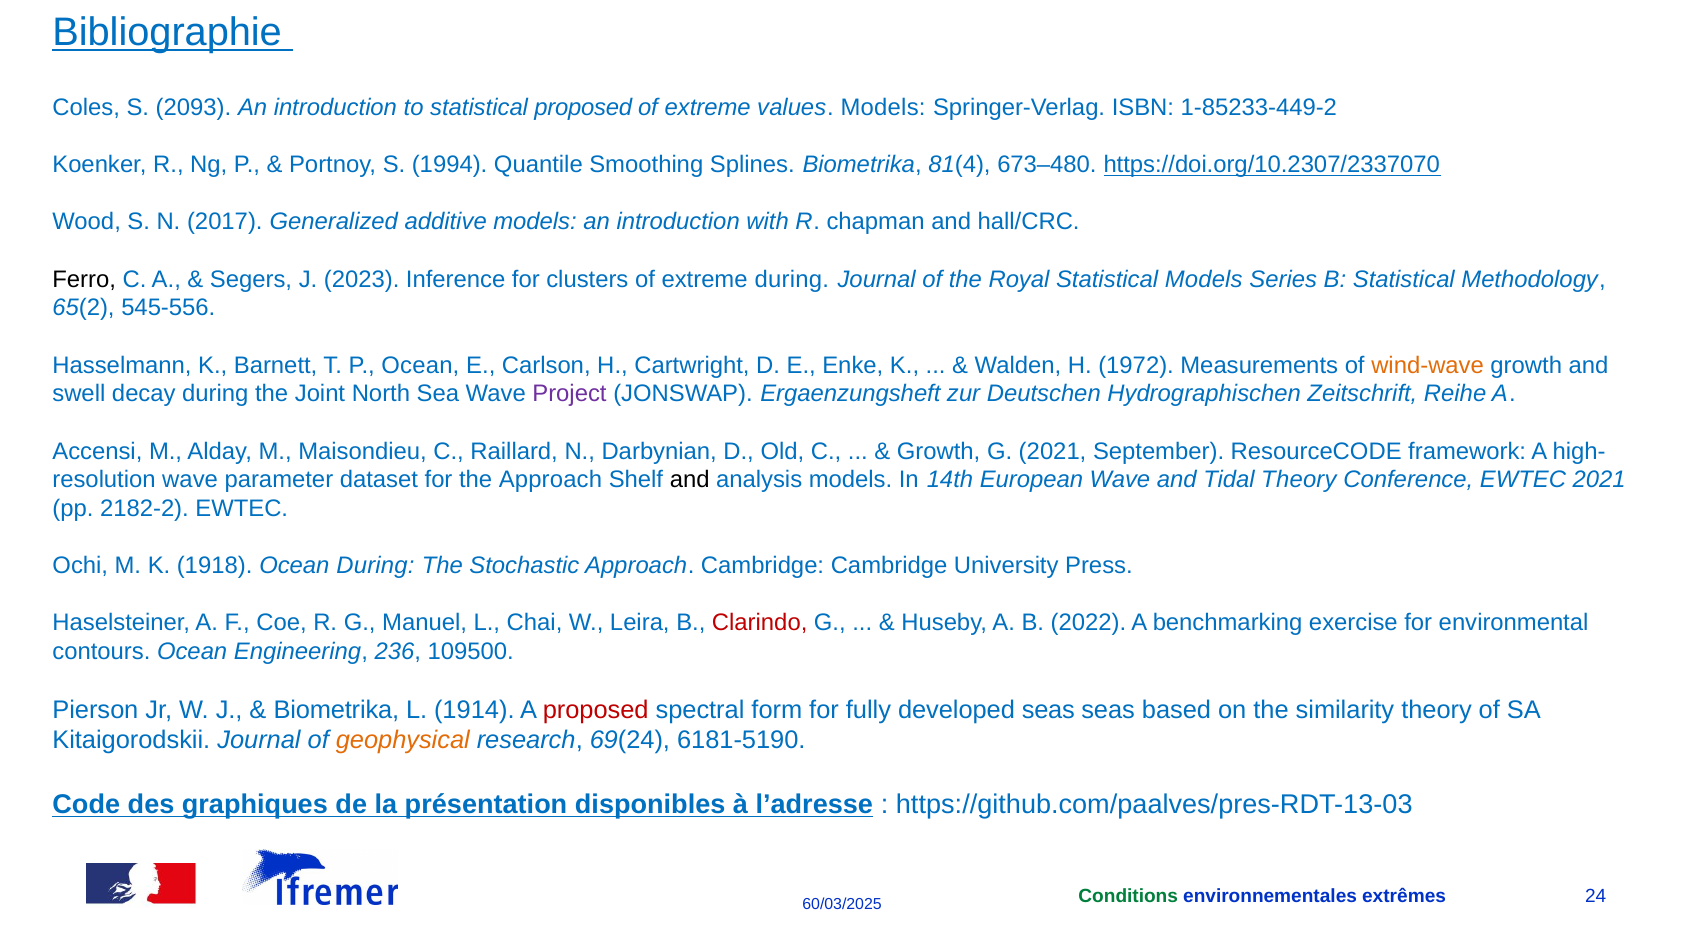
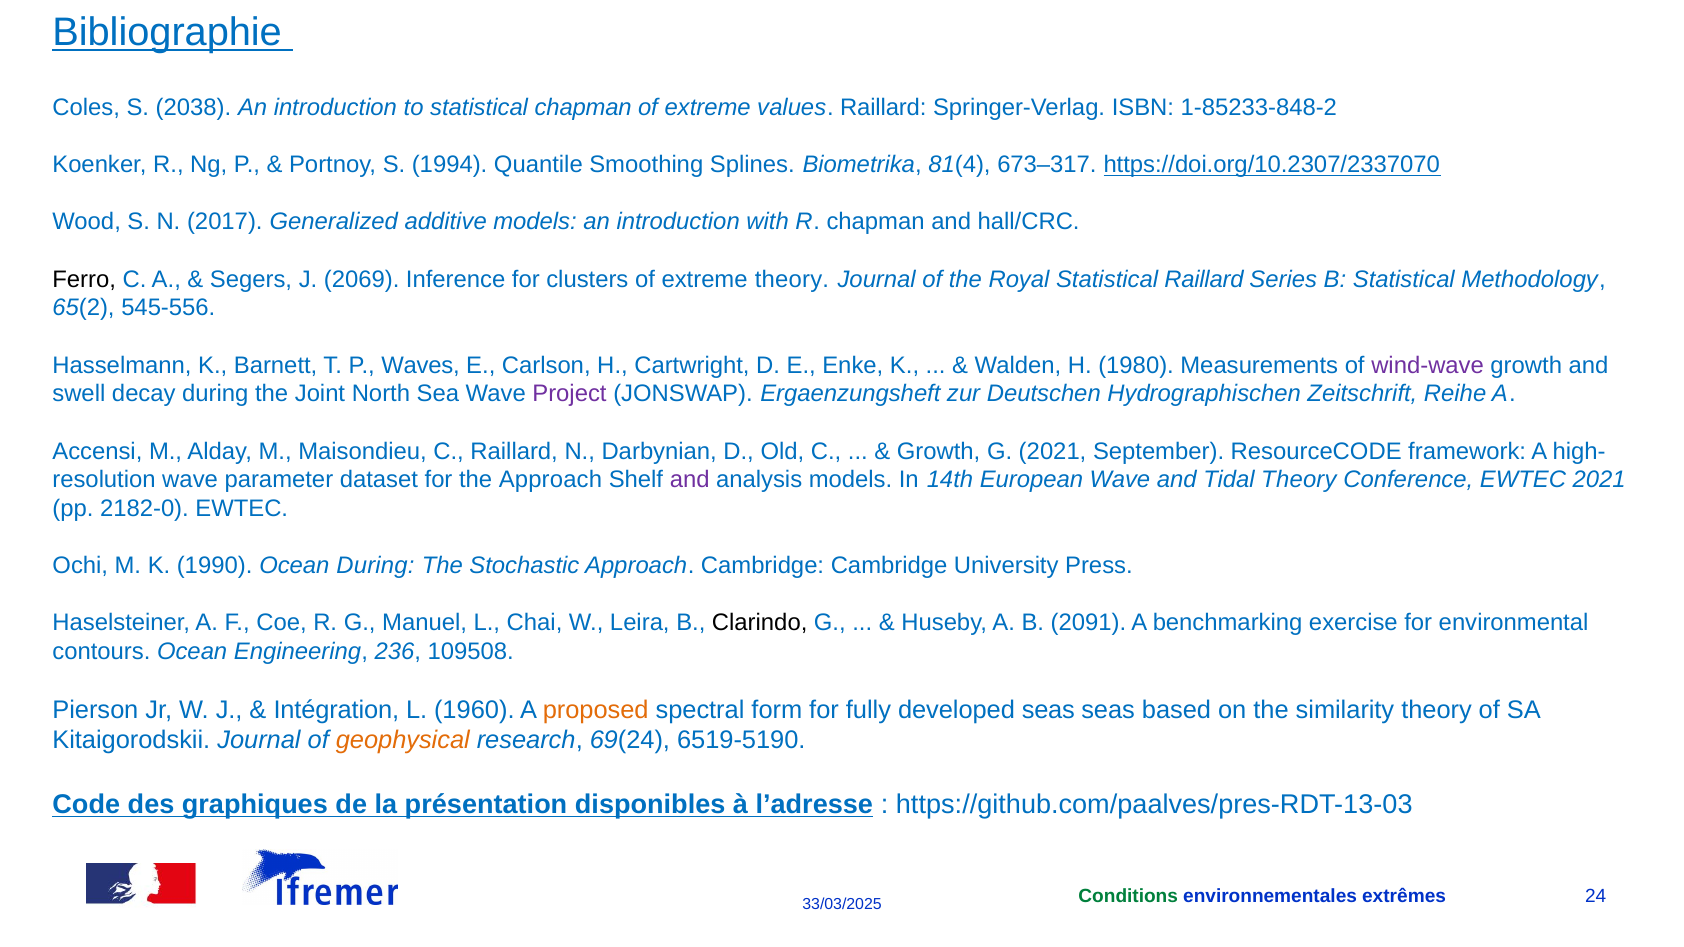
2093: 2093 -> 2038
statistical proposed: proposed -> chapman
values Models: Models -> Raillard
1-85233-449-2: 1-85233-449-2 -> 1-85233-848-2
673–480: 673–480 -> 673–317
2023: 2023 -> 2069
extreme during: during -> theory
Statistical Models: Models -> Raillard
P Ocean: Ocean -> Waves
1972: 1972 -> 1980
wind-wave colour: orange -> purple
and at (690, 480) colour: black -> purple
2182-2: 2182-2 -> 2182-0
1918: 1918 -> 1990
Clarindo colour: red -> black
2022: 2022 -> 2091
109500: 109500 -> 109508
Biometrika at (336, 710): Biometrika -> Intégration
1914: 1914 -> 1960
proposed at (596, 710) colour: red -> orange
6181-5190: 6181-5190 -> 6519-5190
60/03/2025: 60/03/2025 -> 33/03/2025
